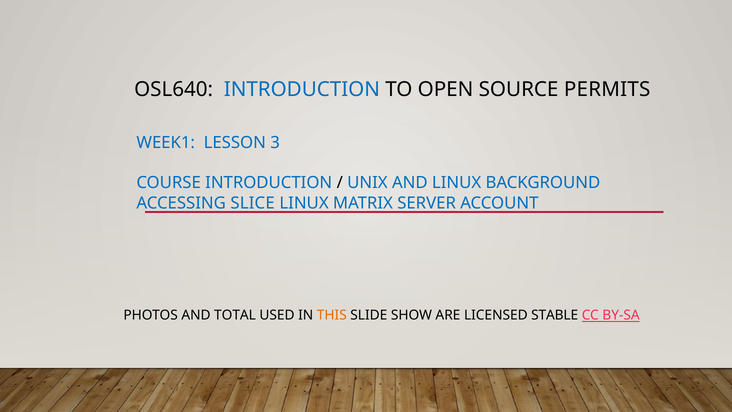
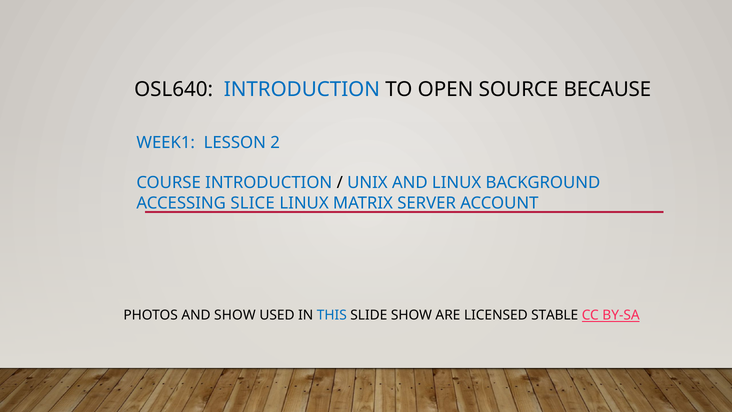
PERMITS: PERMITS -> BECAUSE
3: 3 -> 2
AND TOTAL: TOTAL -> SHOW
THIS colour: orange -> blue
